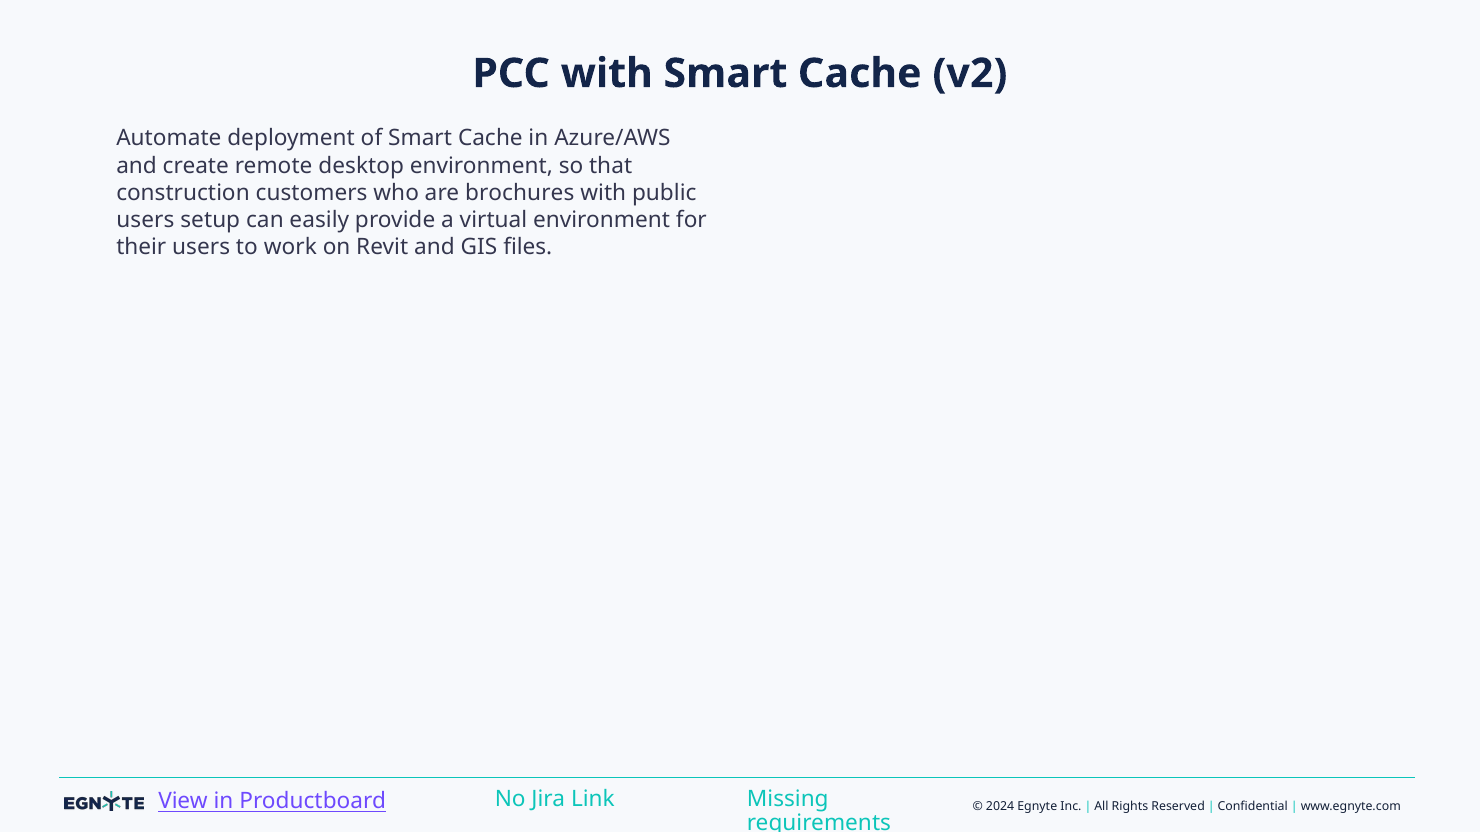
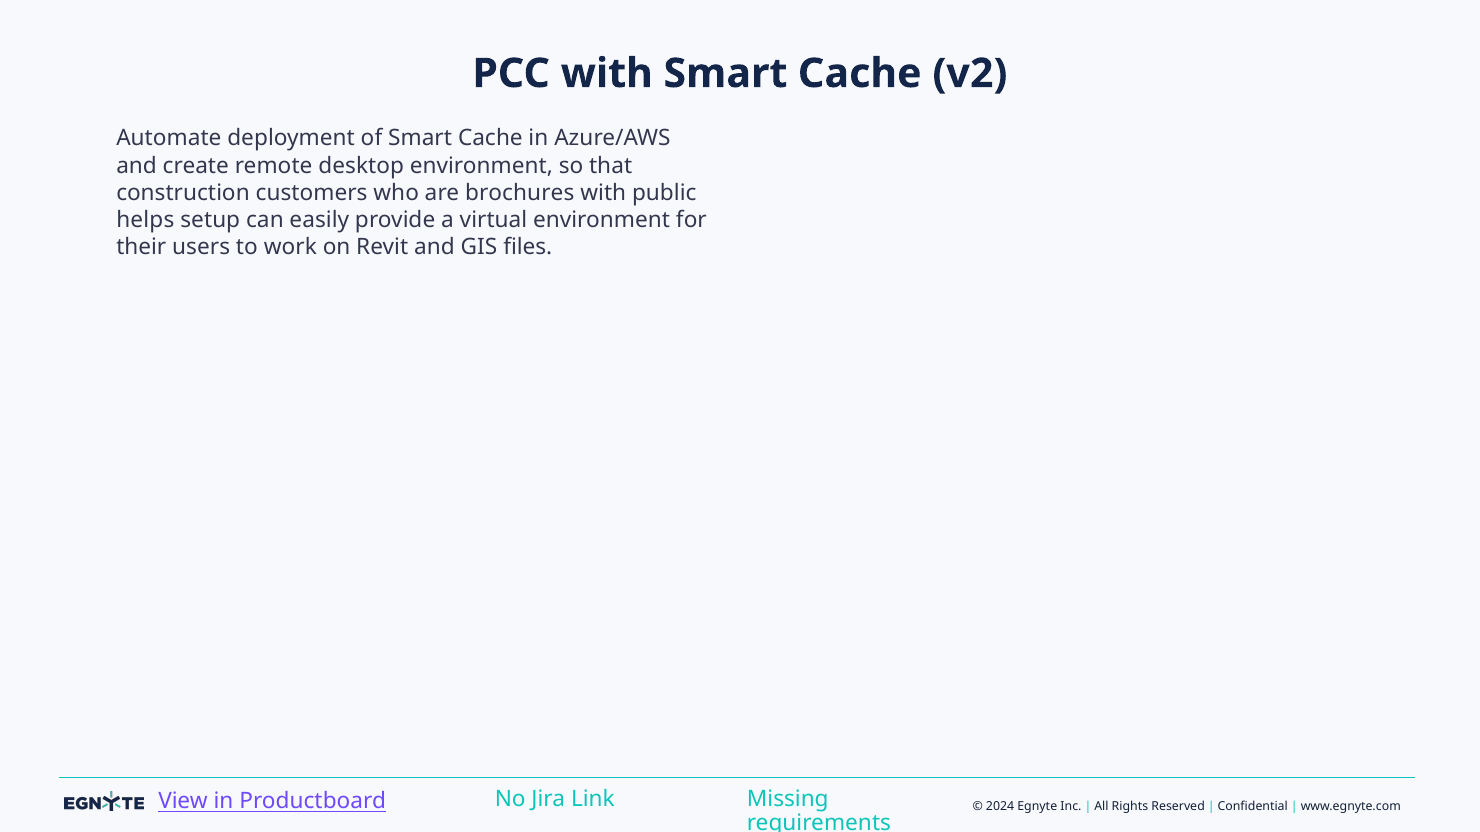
users at (145, 220): users -> helps
